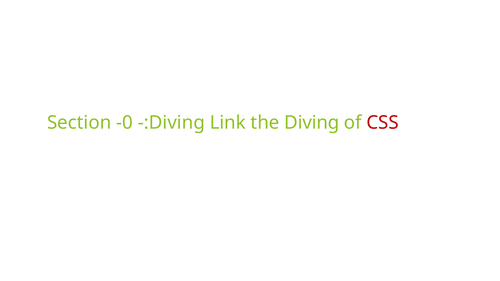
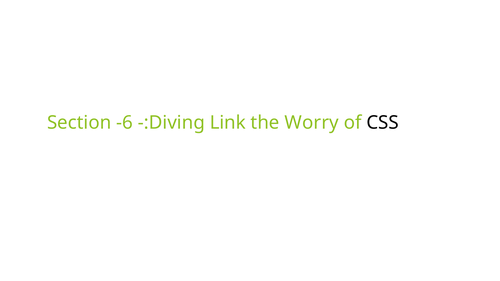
-0: -0 -> -6
Diving: Diving -> Worry
CSS colour: red -> black
